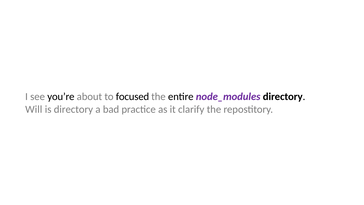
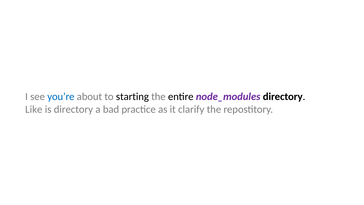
you’re colour: black -> blue
focused: focused -> starting
Will: Will -> Like
